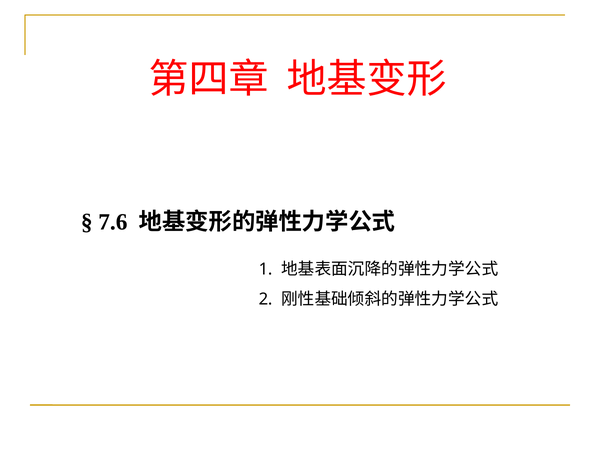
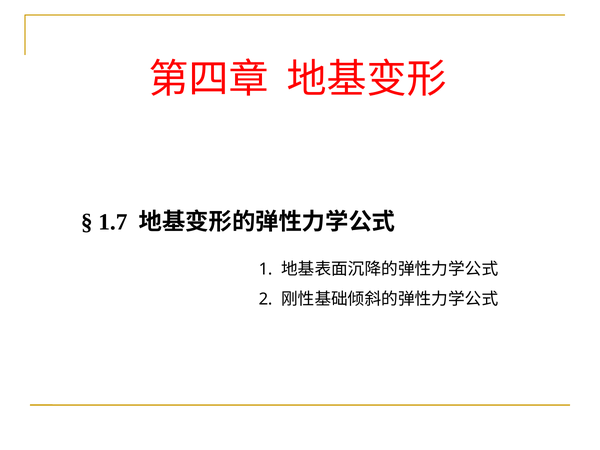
7.6: 7.6 -> 1.7
